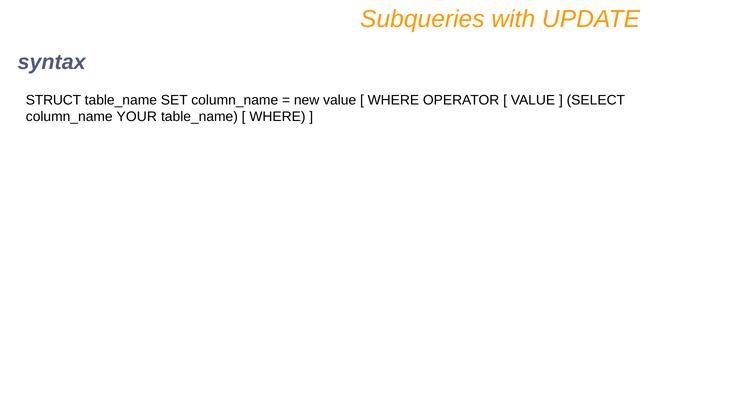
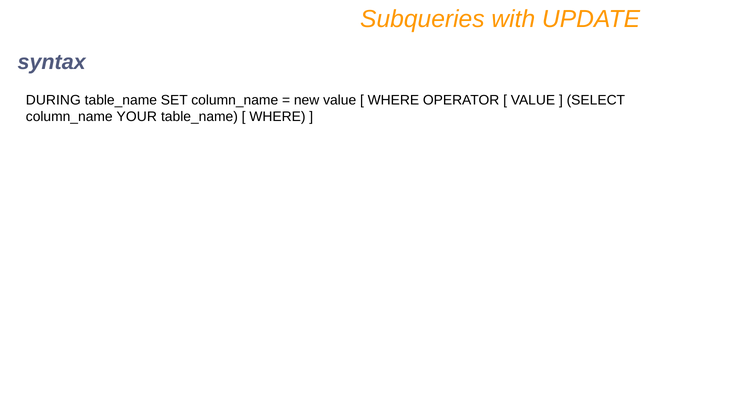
STRUCT: STRUCT -> DURING
